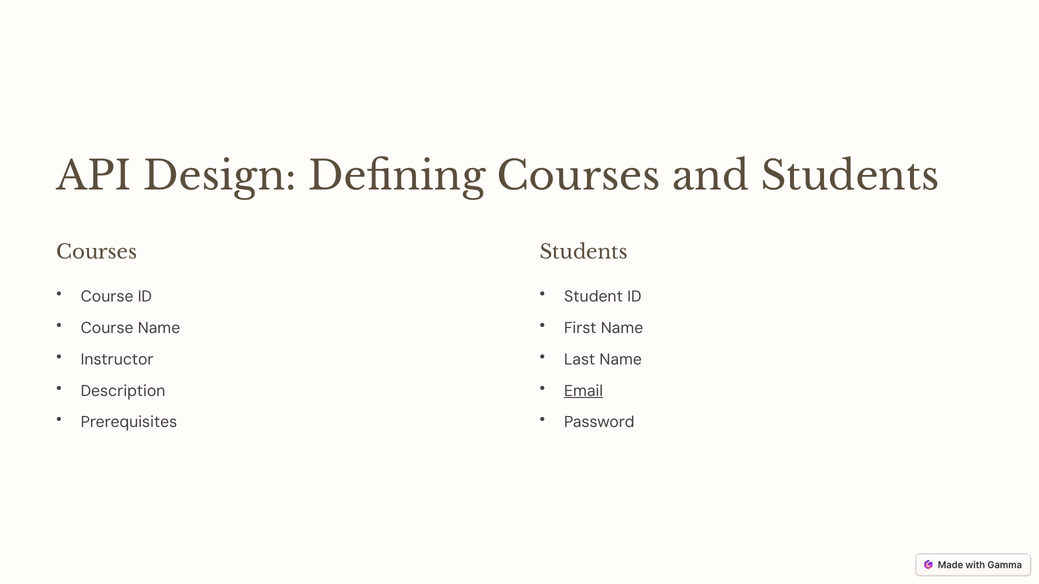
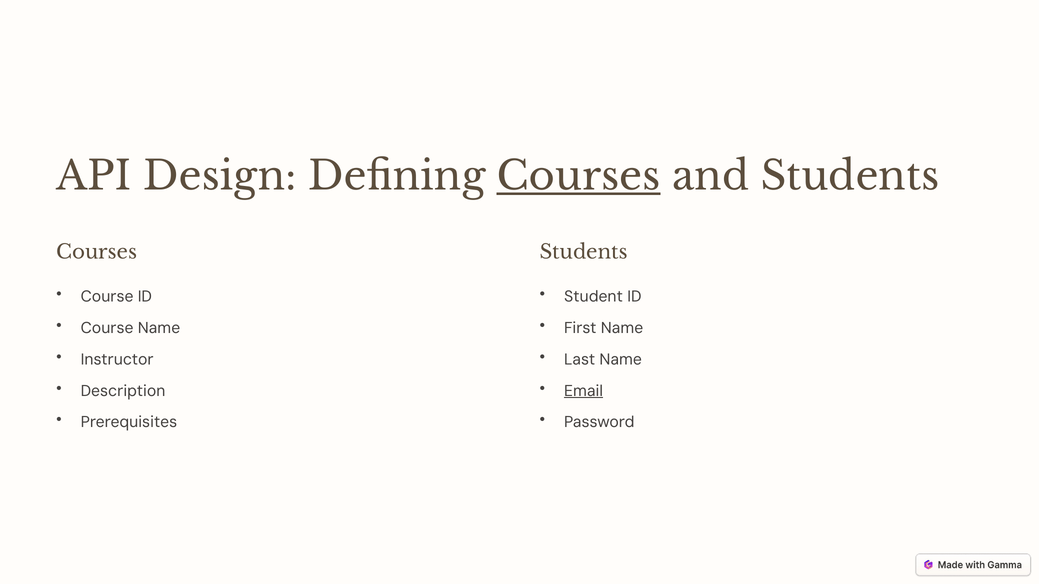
Courses at (579, 177) underline: none -> present
